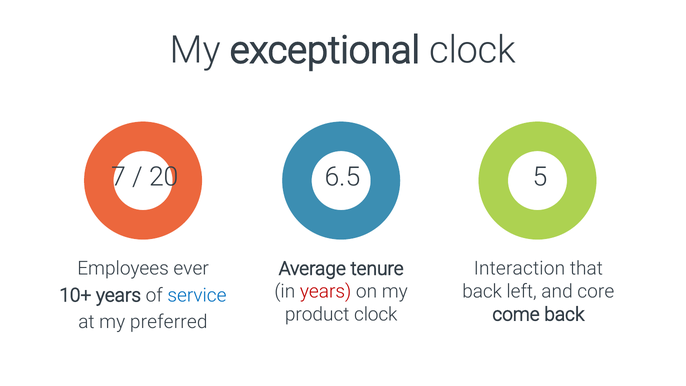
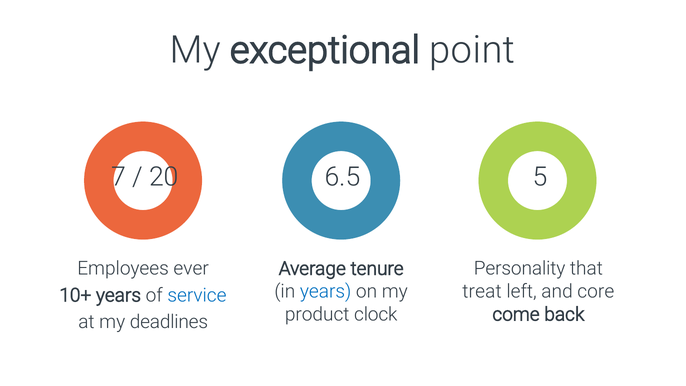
exceptional clock: clock -> point
Interaction: Interaction -> Personality
years at (326, 291) colour: red -> blue
back at (482, 291): back -> treat
preferred: preferred -> deadlines
